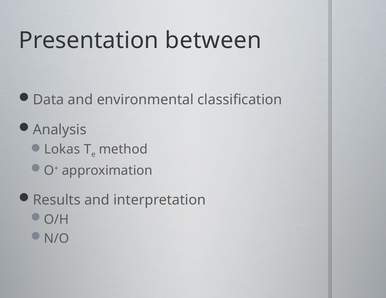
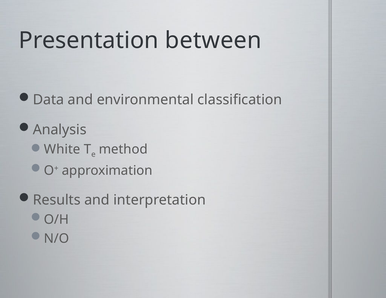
Lokas: Lokas -> White
